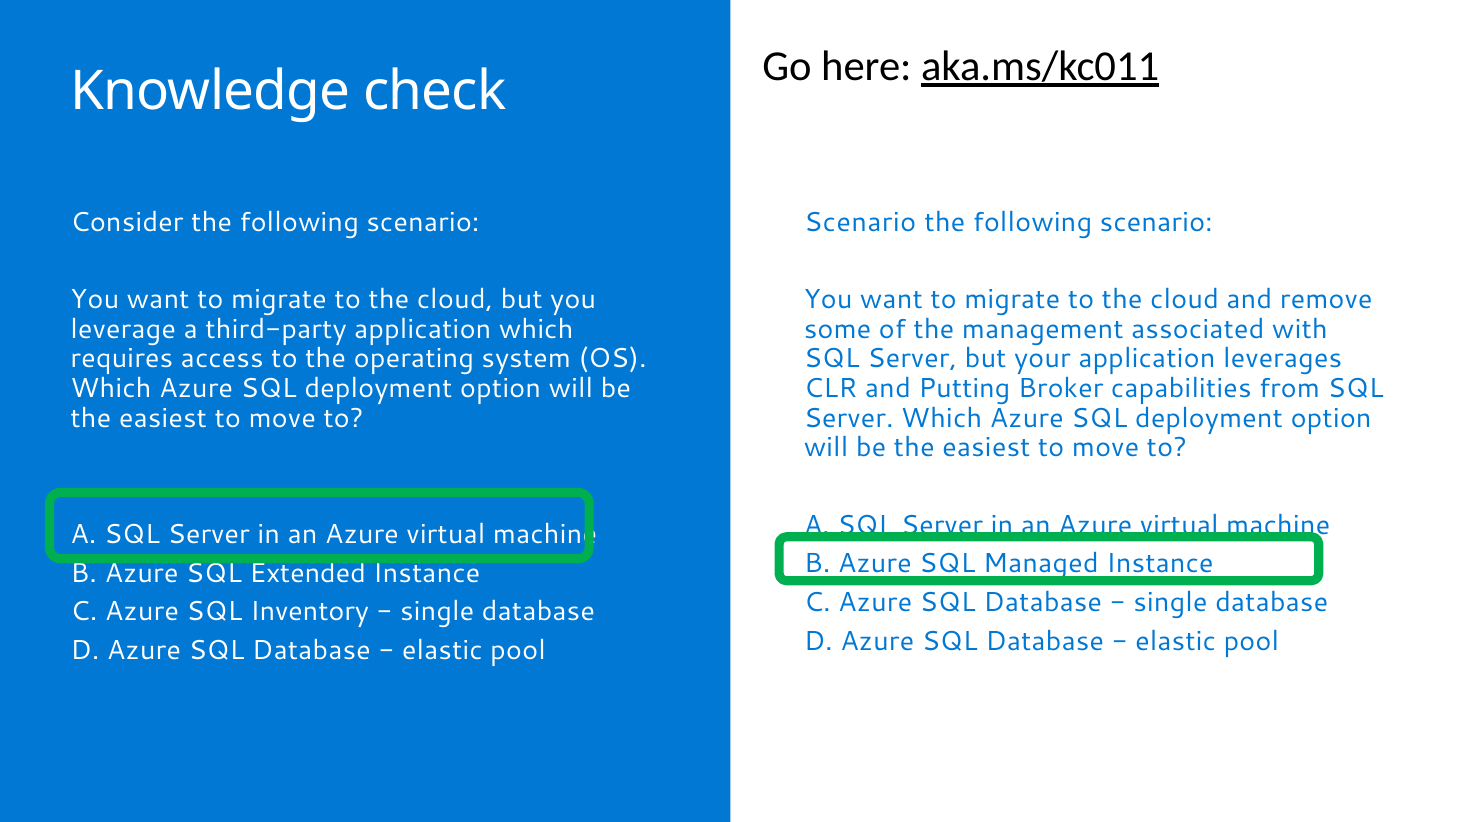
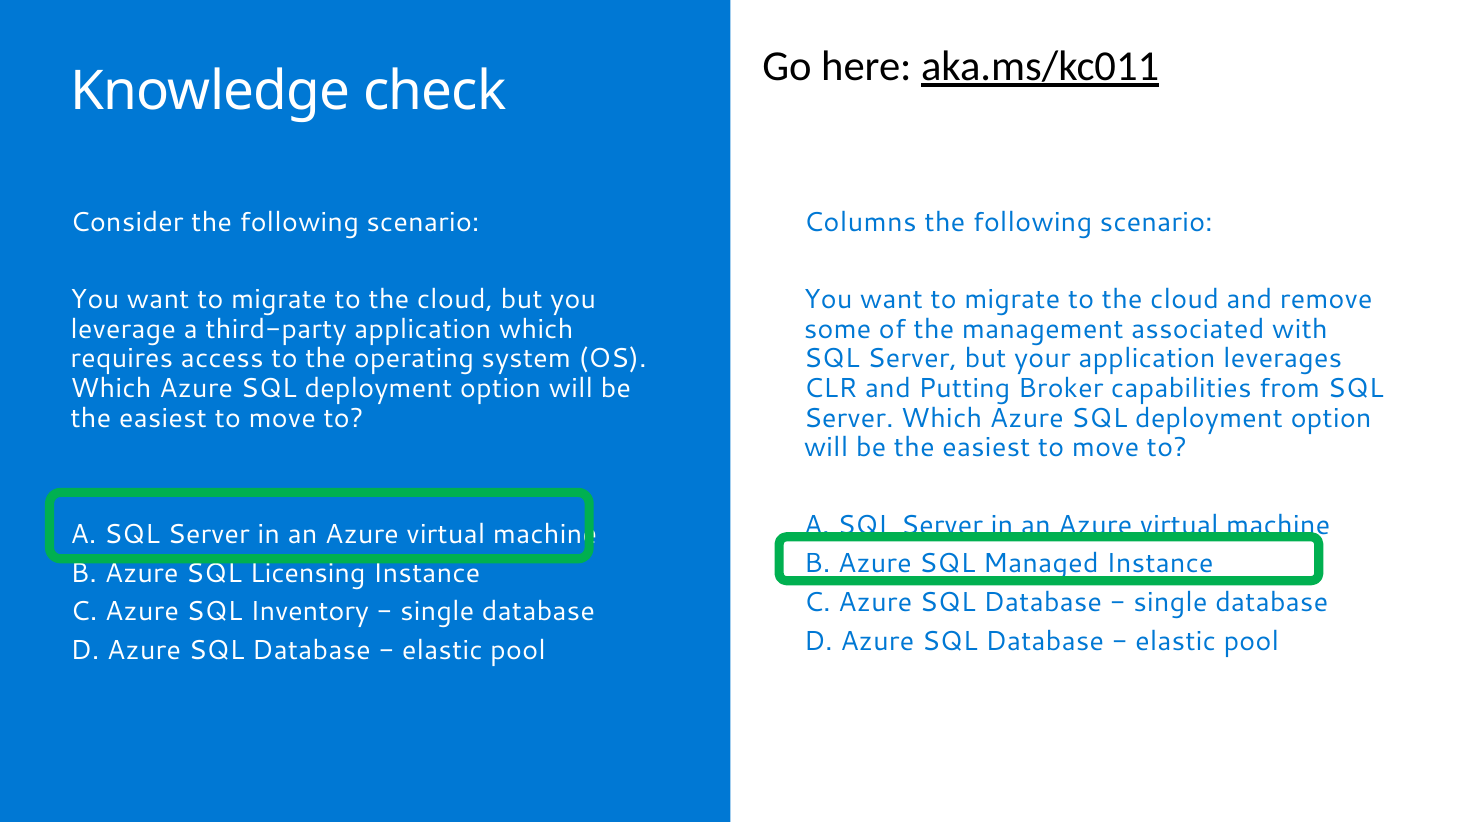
Scenario at (860, 222): Scenario -> Columns
Extended: Extended -> Licensing
